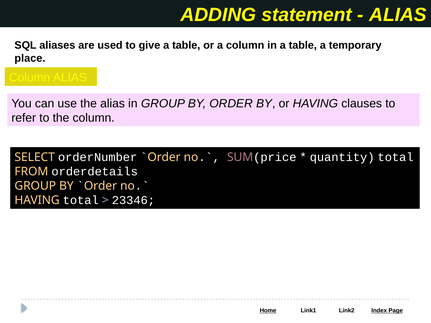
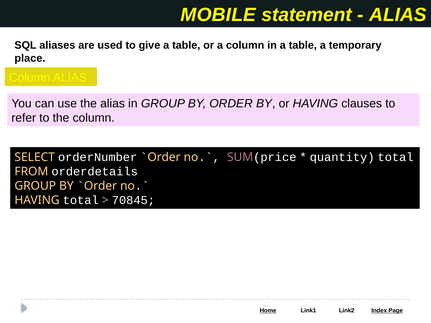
ADDING: ADDING -> MOBILE
23346: 23346 -> 70845
